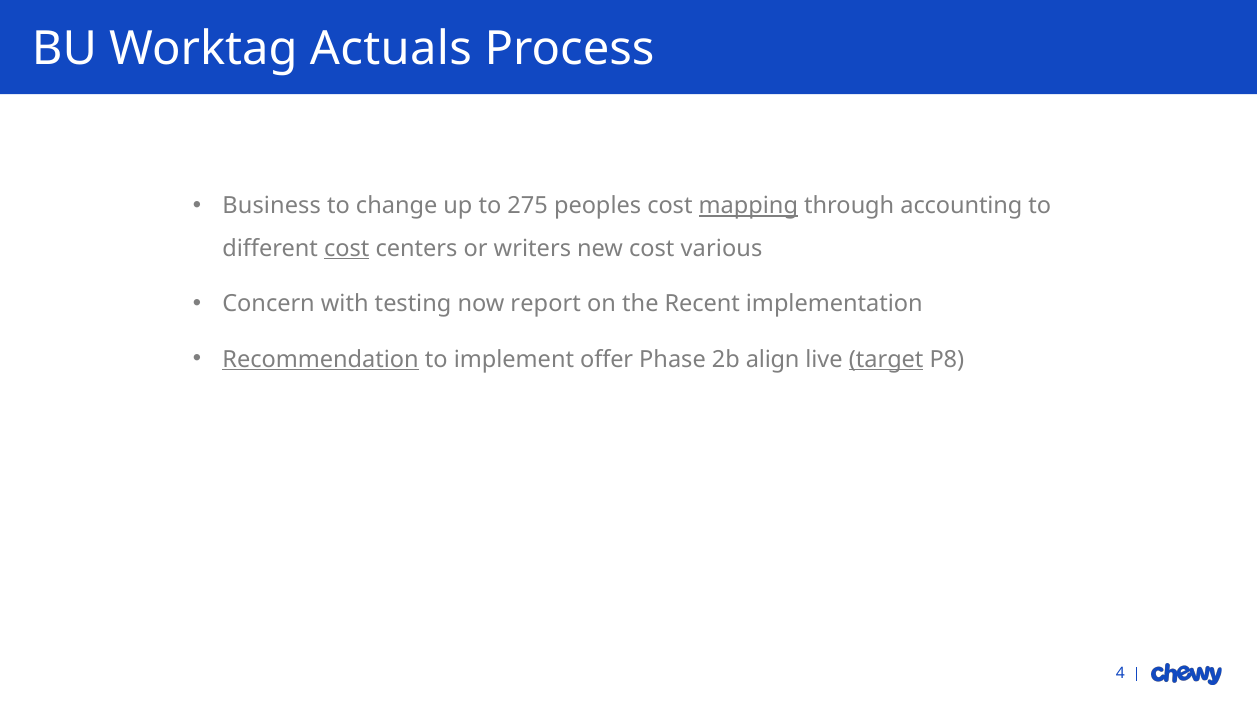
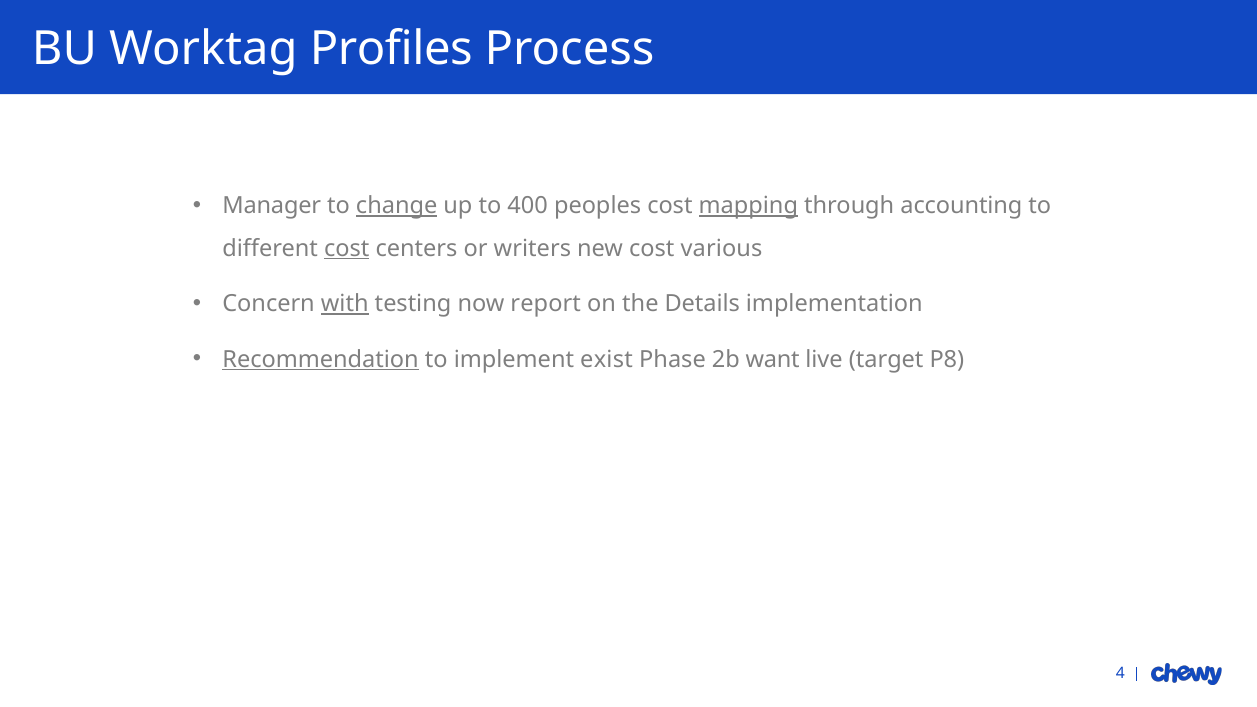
Actuals: Actuals -> Profiles
Business: Business -> Manager
change underline: none -> present
275: 275 -> 400
with underline: none -> present
Recent: Recent -> Details
offer: offer -> exist
align: align -> want
target underline: present -> none
